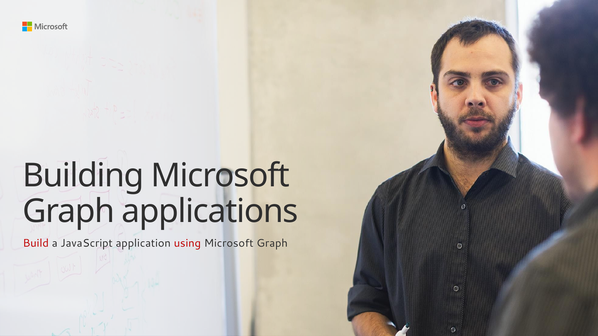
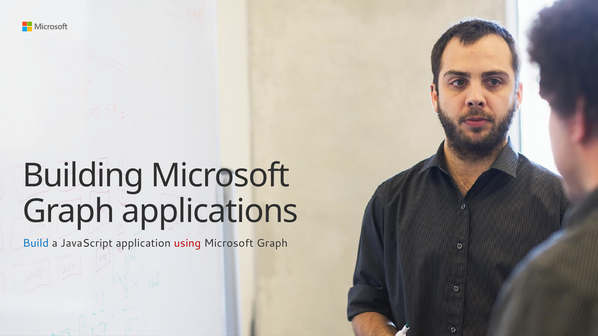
Build colour: red -> blue
